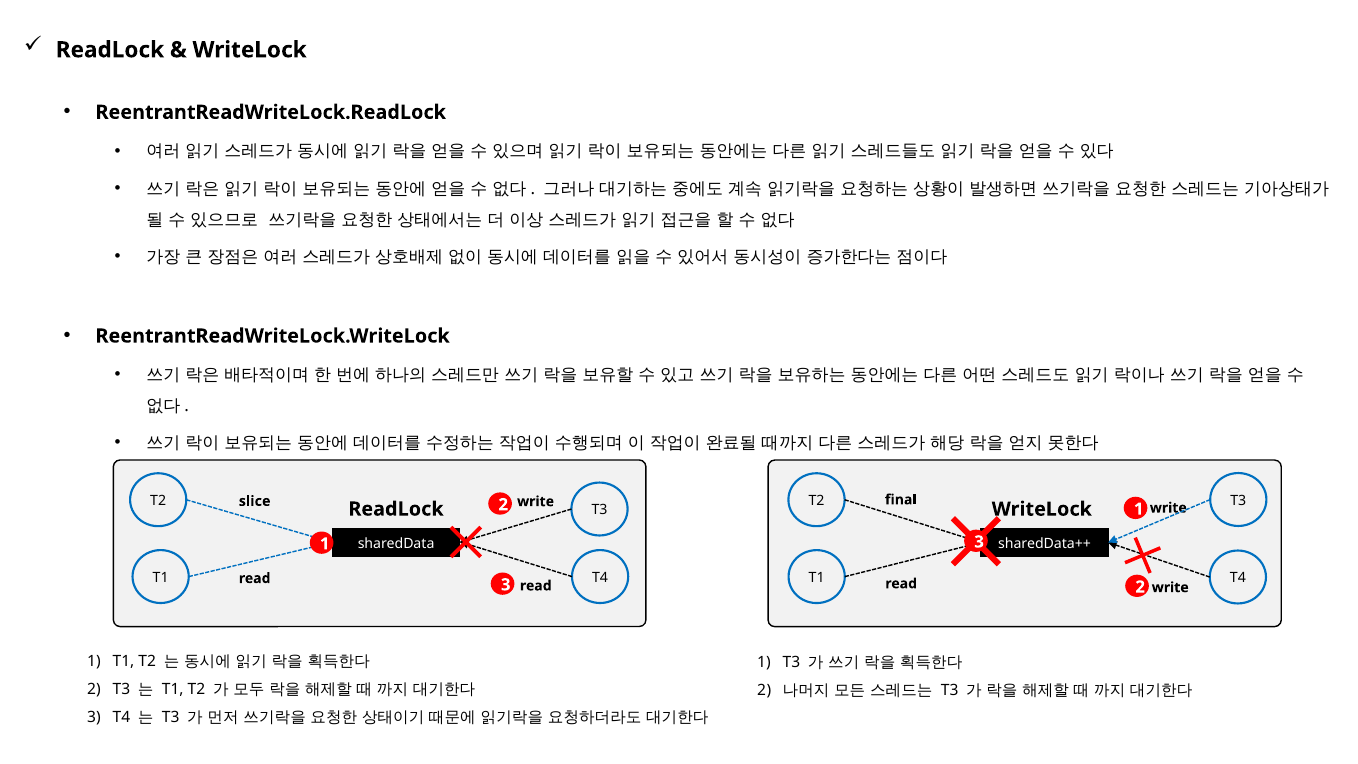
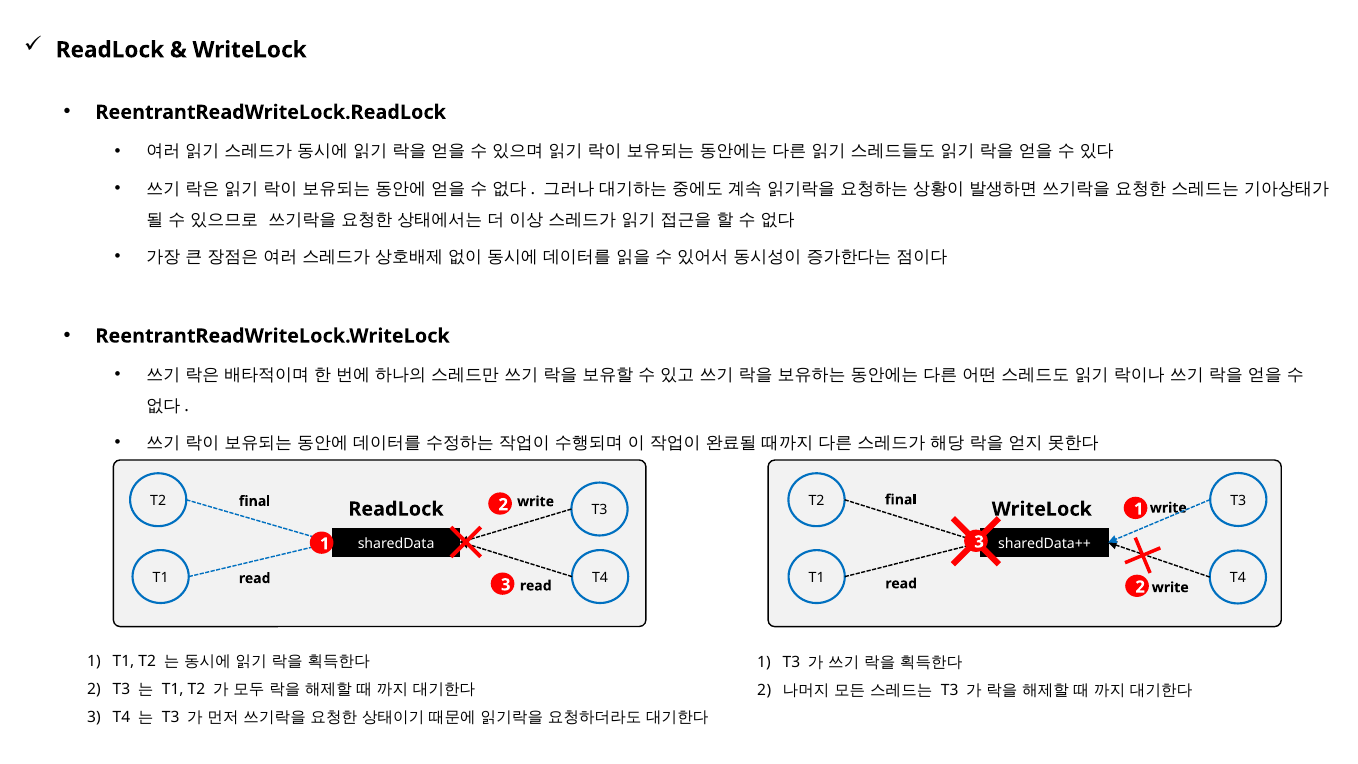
T2 slice: slice -> final
